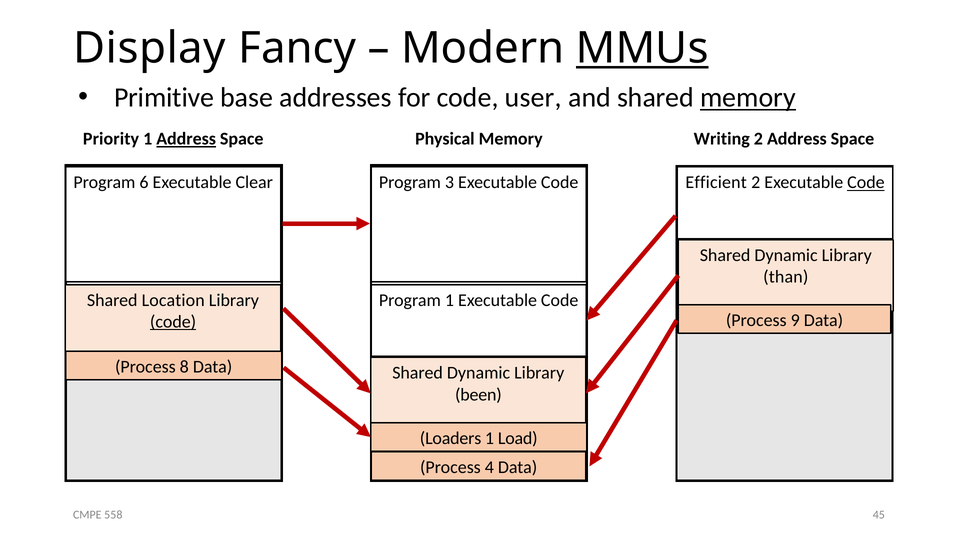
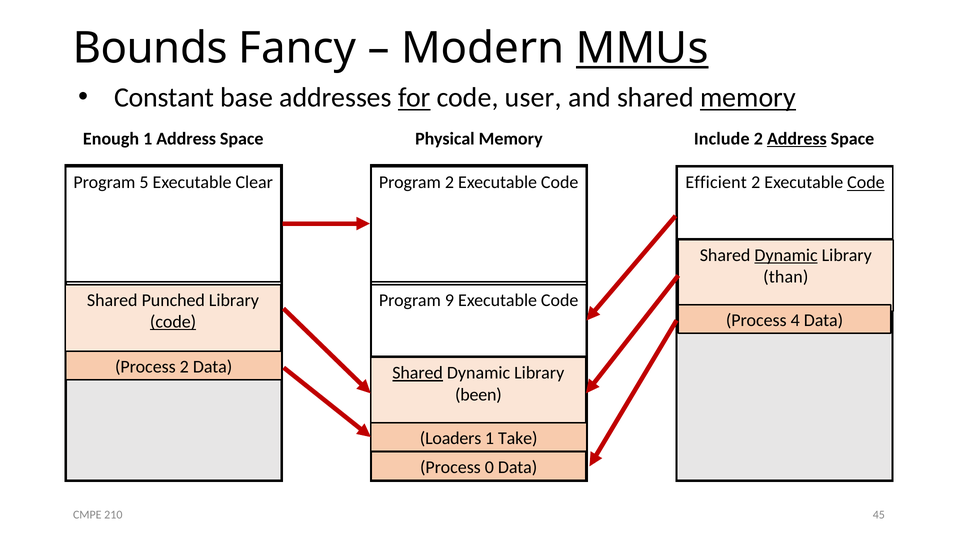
Display: Display -> Bounds
Primitive: Primitive -> Constant
for underline: none -> present
Priority: Priority -> Enough
Address at (186, 139) underline: present -> none
Writing: Writing -> Include
Address at (797, 139) underline: none -> present
6: 6 -> 5
Program 3: 3 -> 2
Dynamic at (786, 255) underline: none -> present
Location: Location -> Punched
Program 1: 1 -> 9
9: 9 -> 4
Process 8: 8 -> 2
Shared at (418, 373) underline: none -> present
Load: Load -> Take
4: 4 -> 0
558: 558 -> 210
